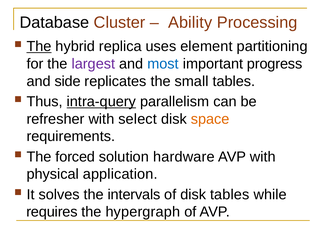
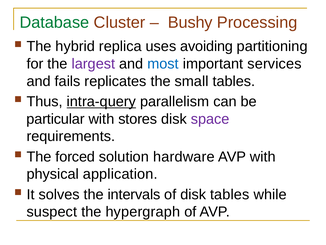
Database colour: black -> green
Ability: Ability -> Bushy
The at (39, 46) underline: present -> none
element: element -> avoiding
progress: progress -> services
side: side -> fails
refresher: refresher -> particular
select: select -> stores
space colour: orange -> purple
requires: requires -> suspect
